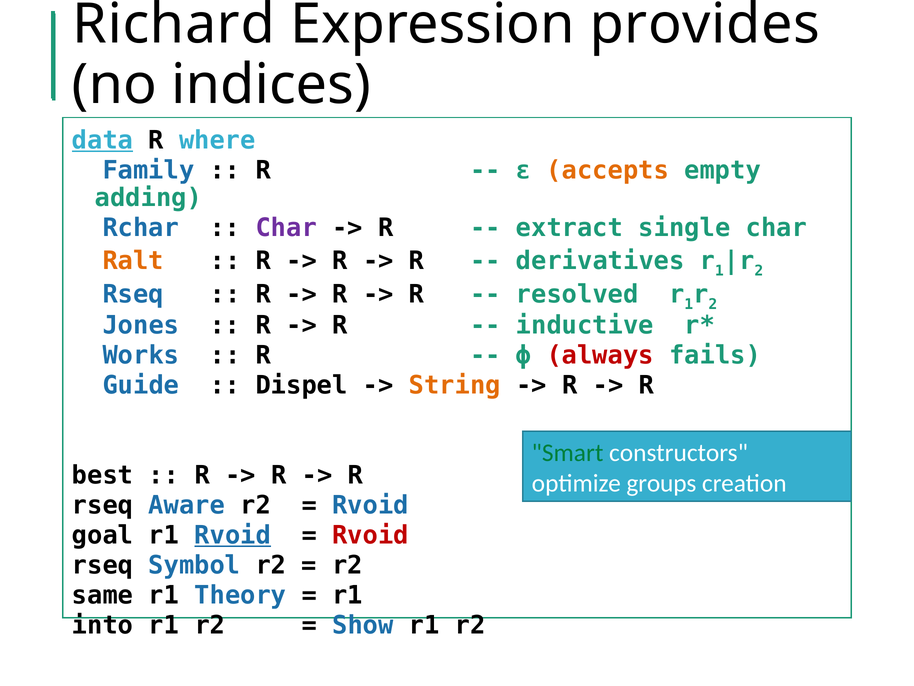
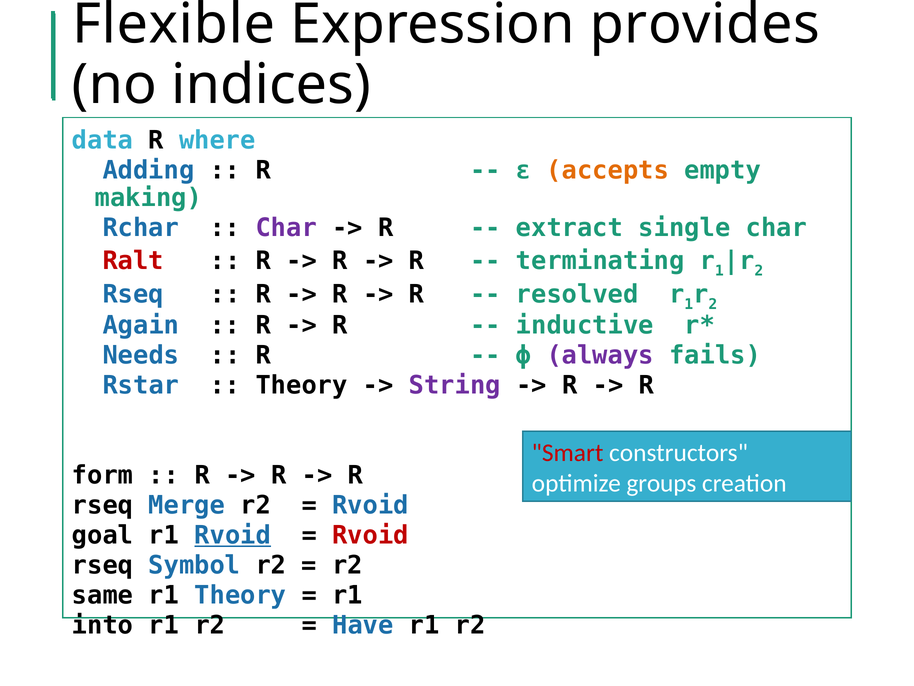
Richard: Richard -> Flexible
data underline: present -> none
Family: Family -> Adding
adding: adding -> making
Ralt colour: orange -> red
derivatives: derivatives -> terminating
Jones: Jones -> Again
Works: Works -> Needs
always colour: red -> purple
Guide: Guide -> Rstar
Dispel at (302, 385): Dispel -> Theory
String colour: orange -> purple
Smart colour: green -> red
best: best -> form
Aware: Aware -> Merge
Show: Show -> Have
